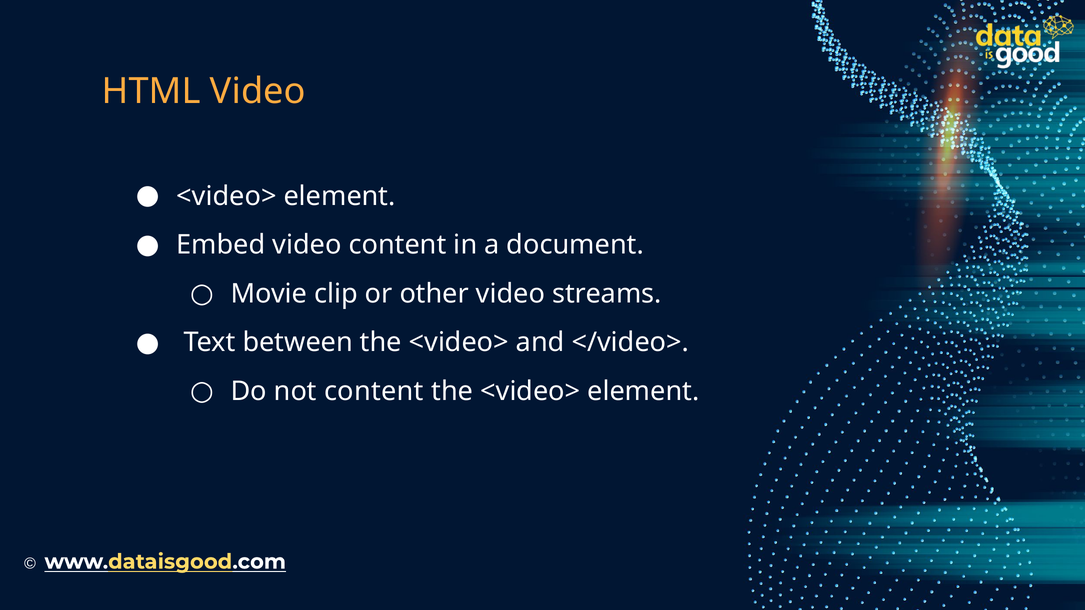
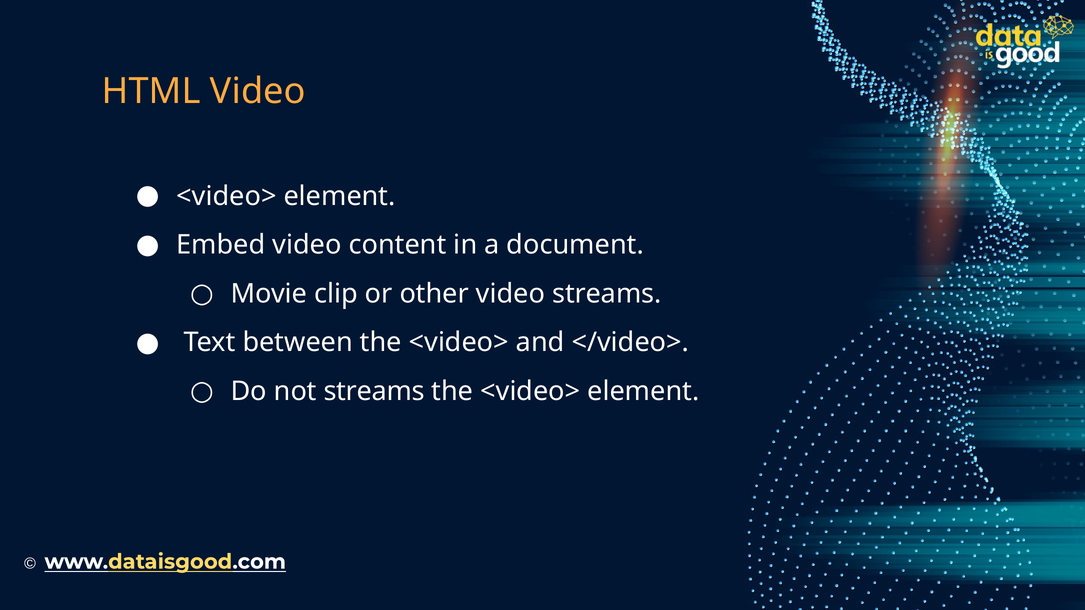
not content: content -> streams
